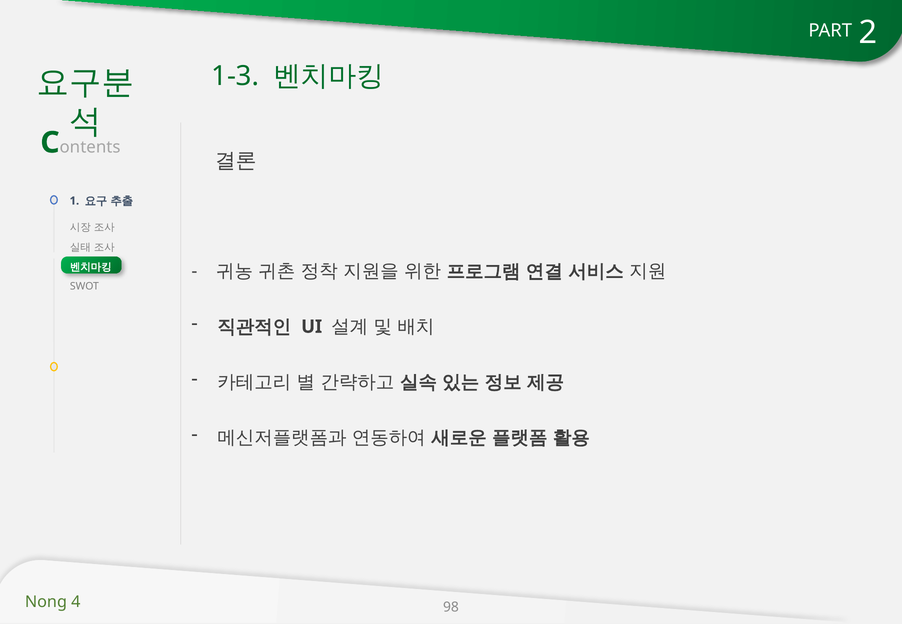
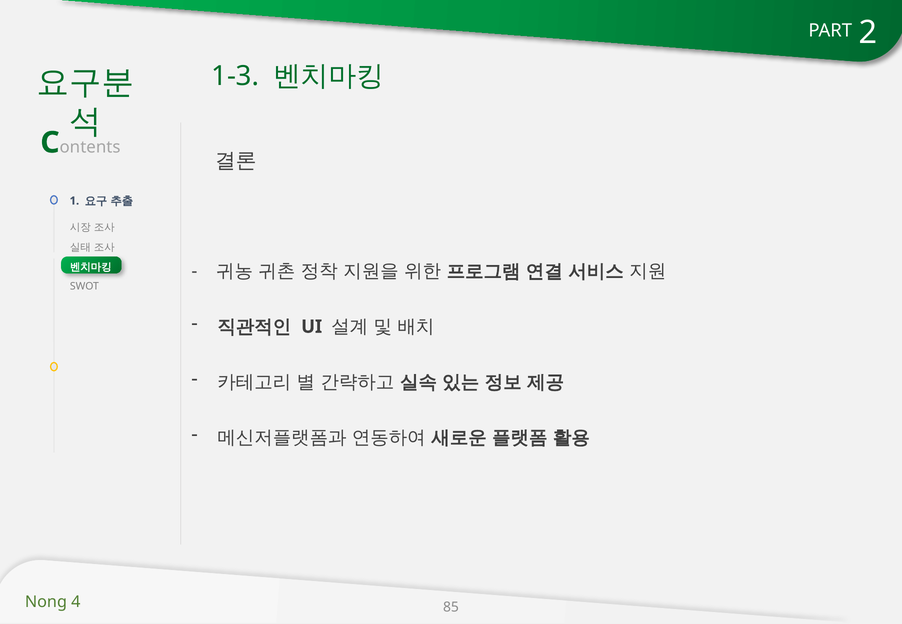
98: 98 -> 85
